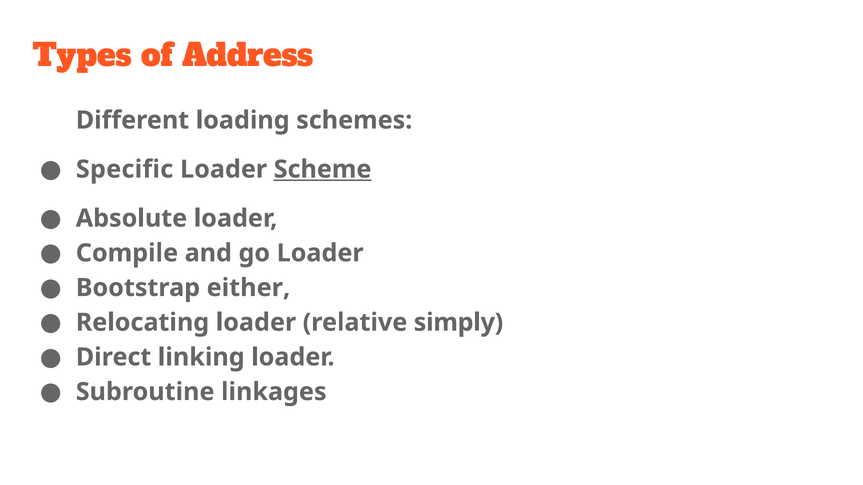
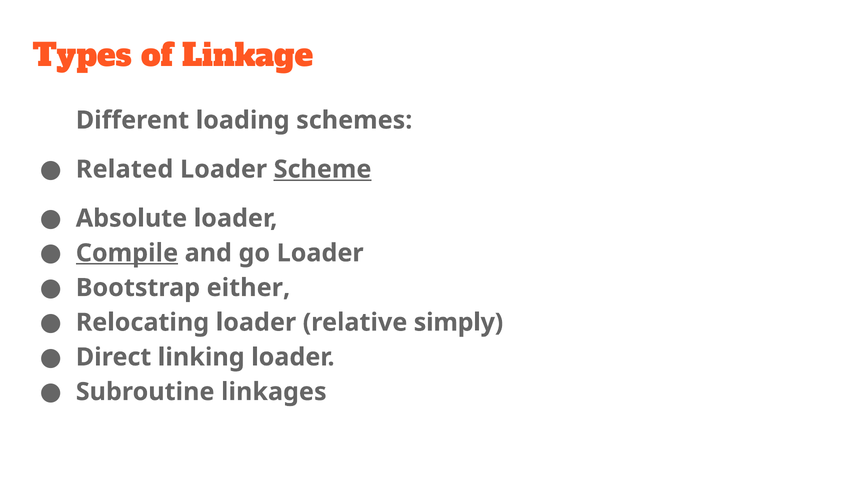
Address: Address -> Linkage
Specific: Specific -> Related
Compile underline: none -> present
